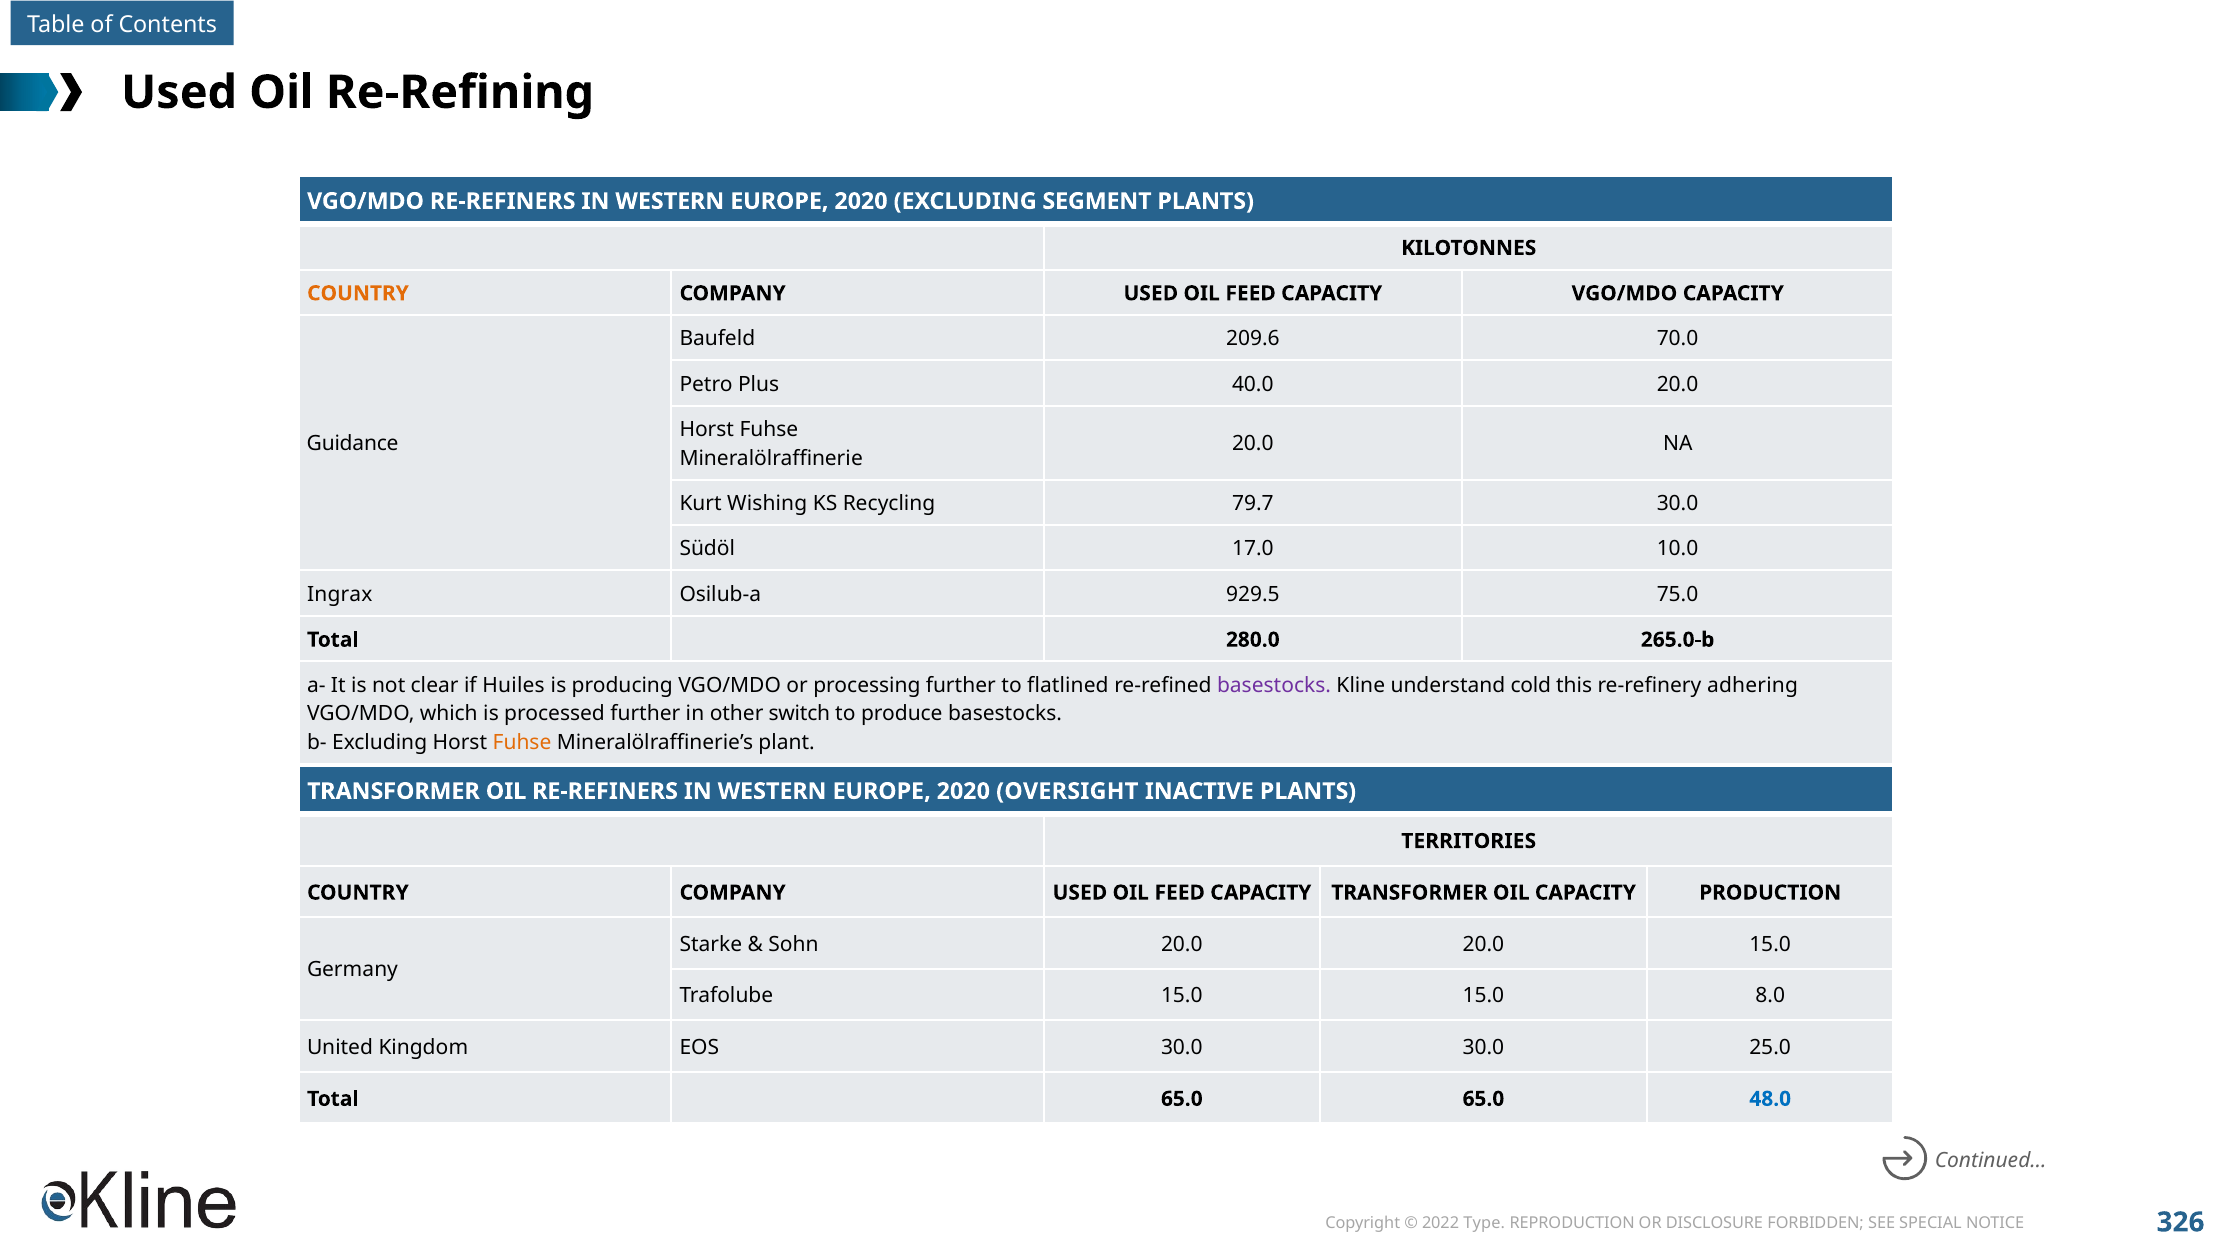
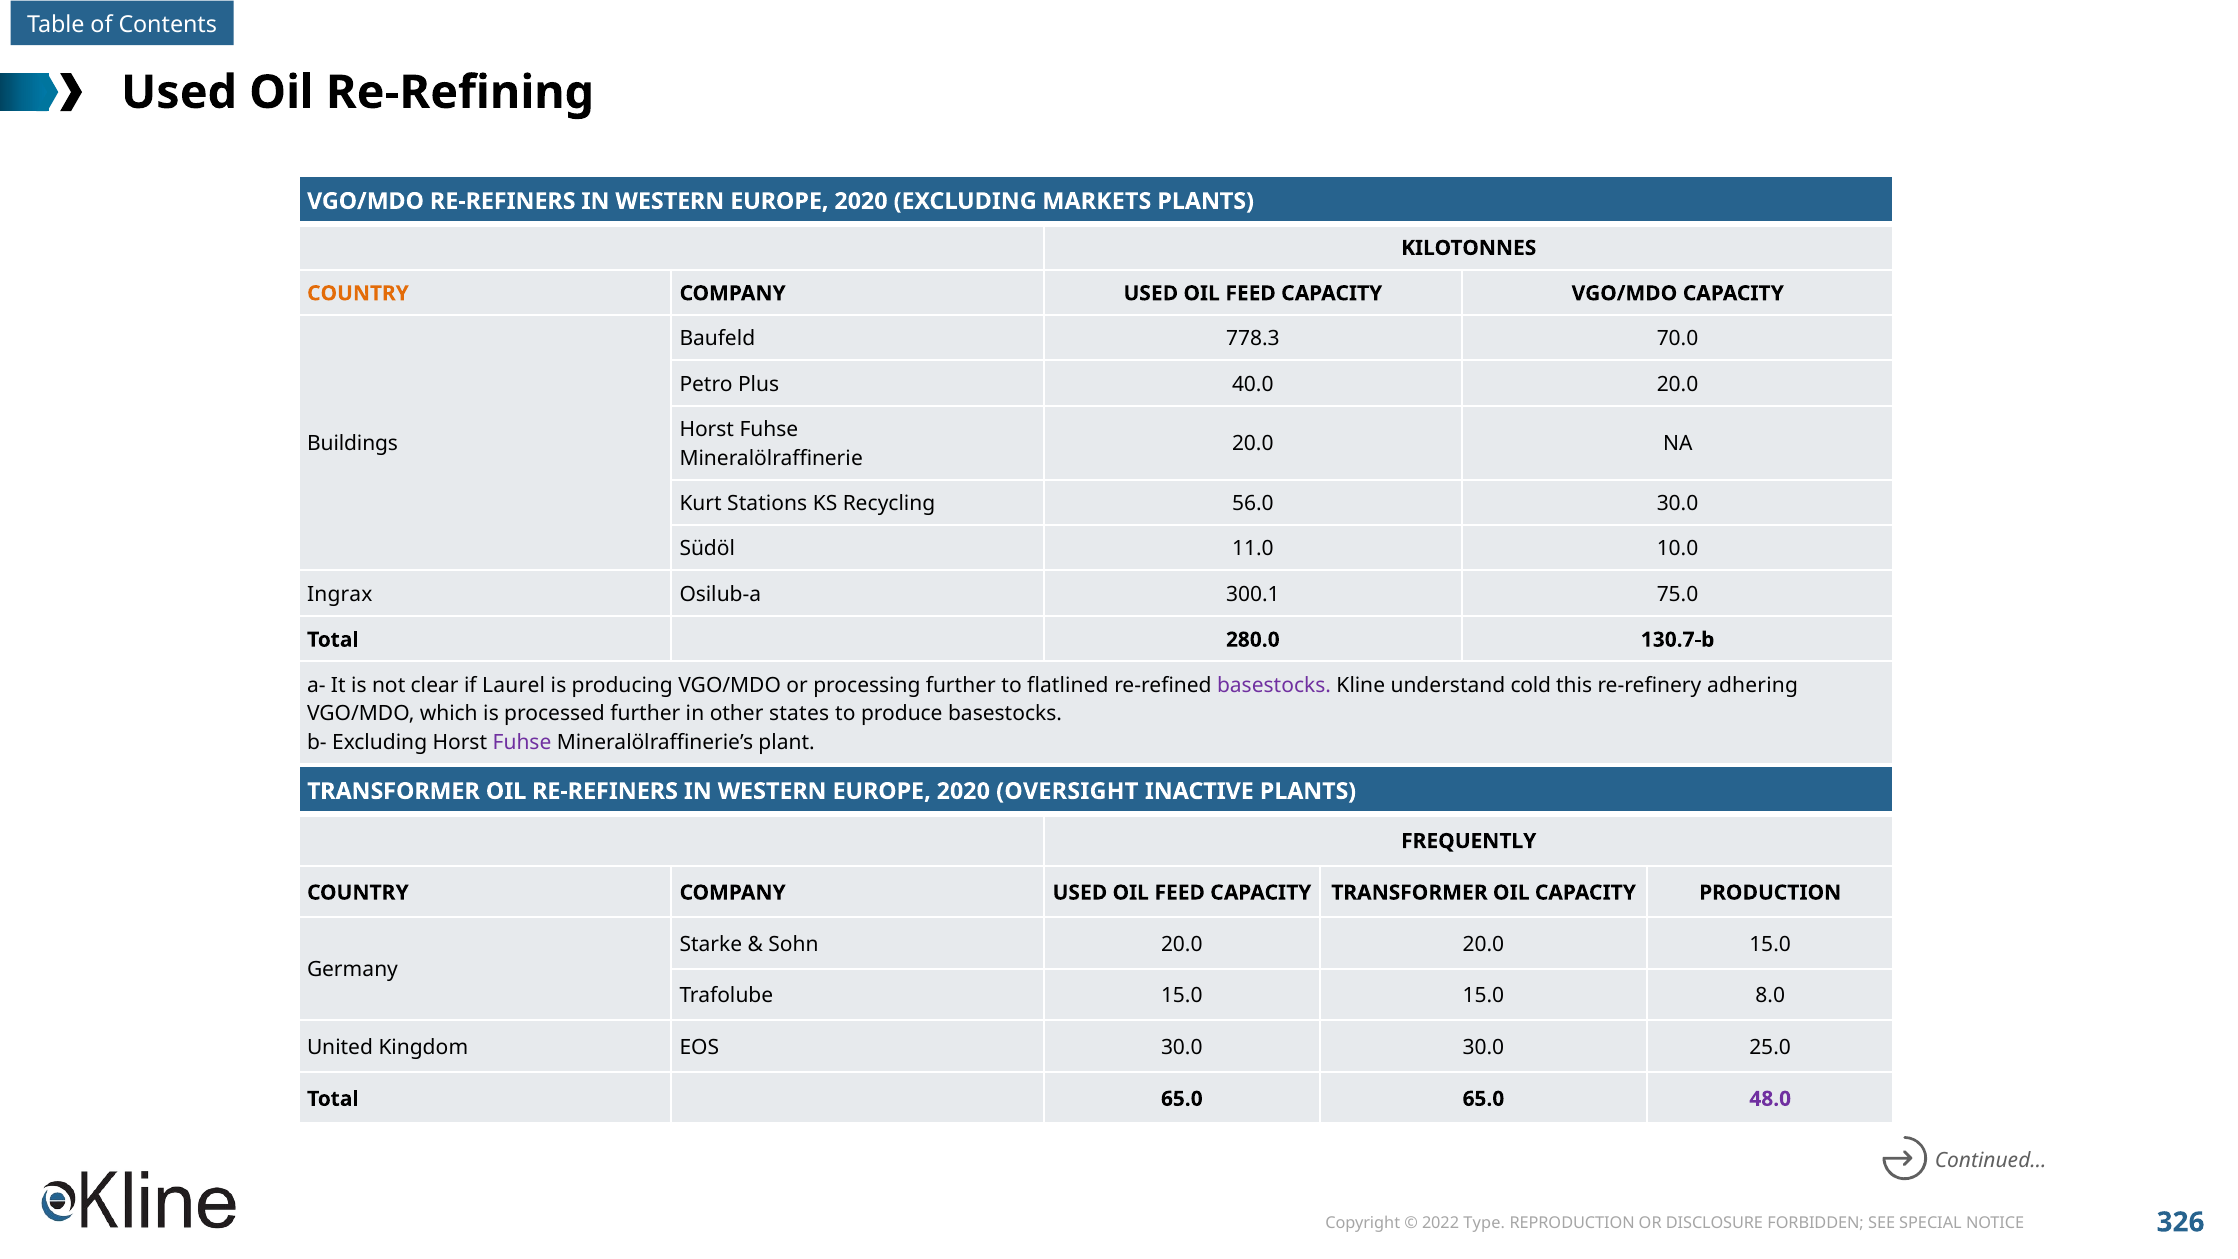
SEGMENT: SEGMENT -> MARKETS
209.6: 209.6 -> 778.3
Guidance: Guidance -> Buildings
Wishing: Wishing -> Stations
79.7: 79.7 -> 56.0
17.0: 17.0 -> 11.0
929.5: 929.5 -> 300.1
265.0-b: 265.0-b -> 130.7-b
Huiles: Huiles -> Laurel
switch: switch -> states
Fuhse at (522, 742) colour: orange -> purple
TERRITORIES: TERRITORIES -> FREQUENTLY
48.0 colour: blue -> purple
